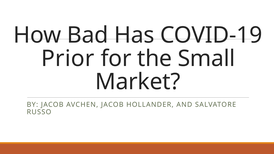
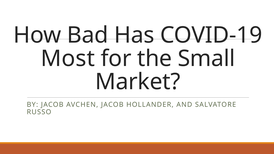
Prior: Prior -> Most
